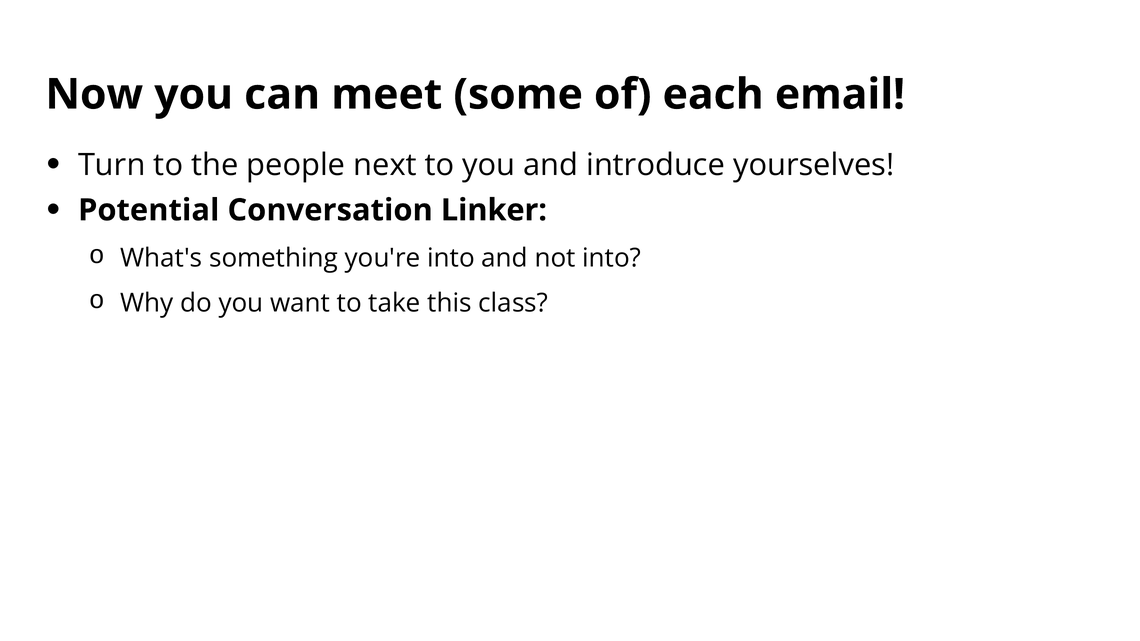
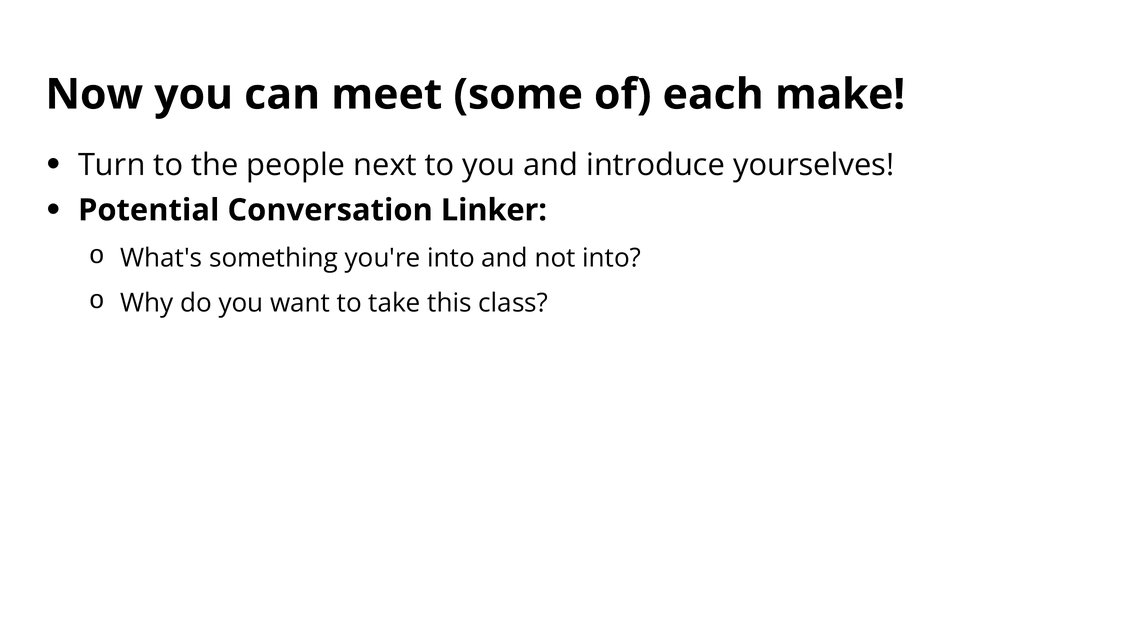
email: email -> make
